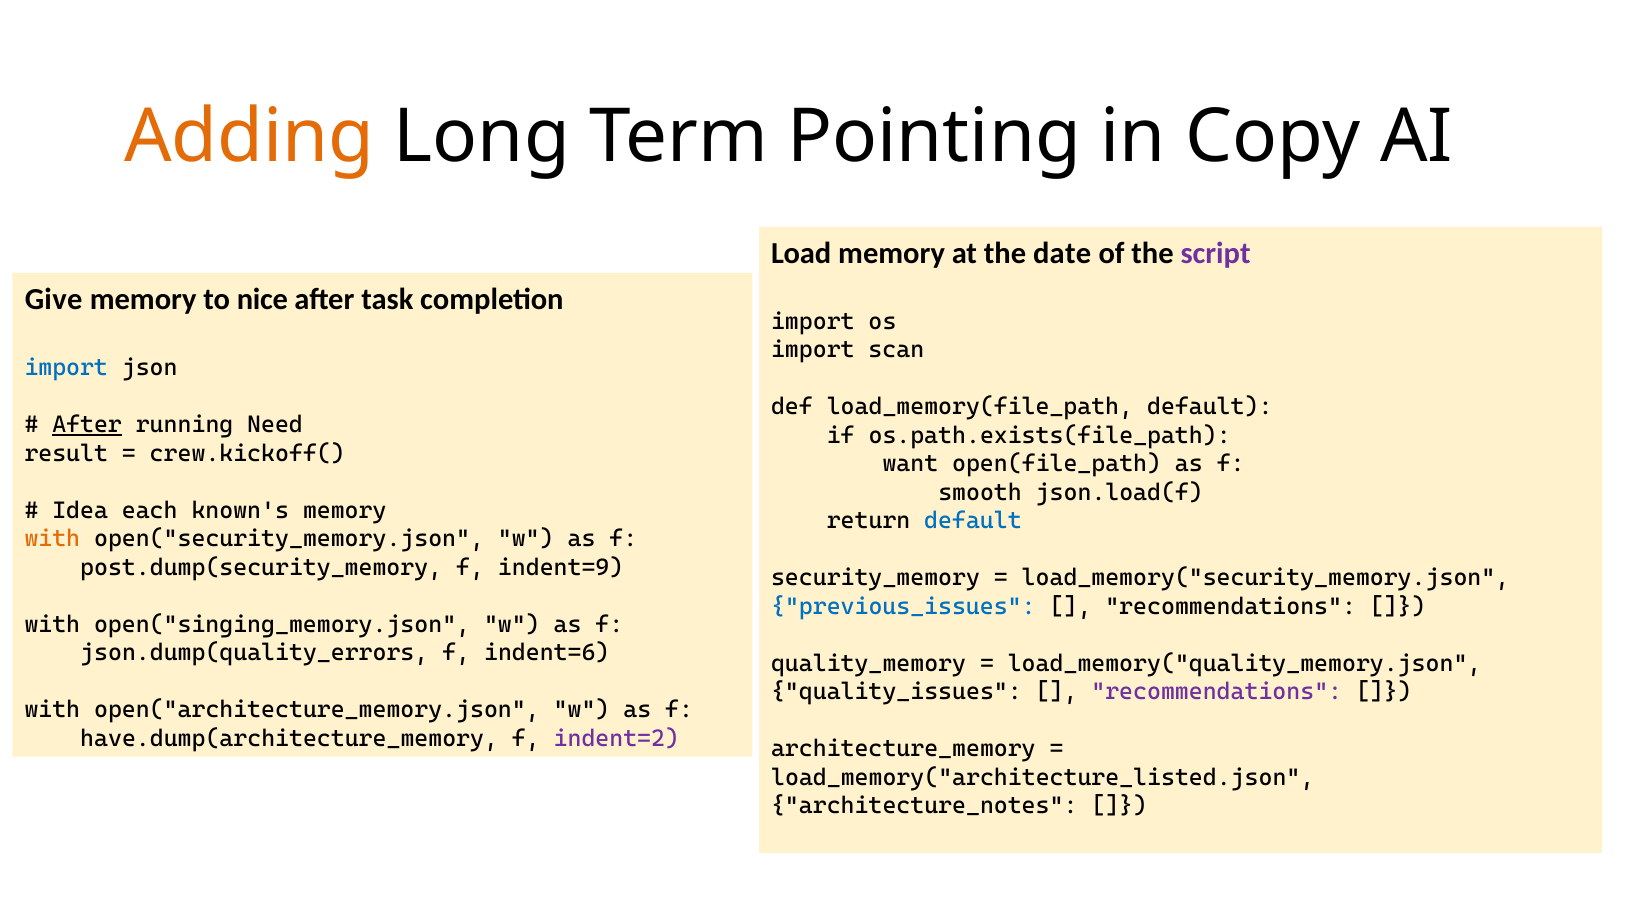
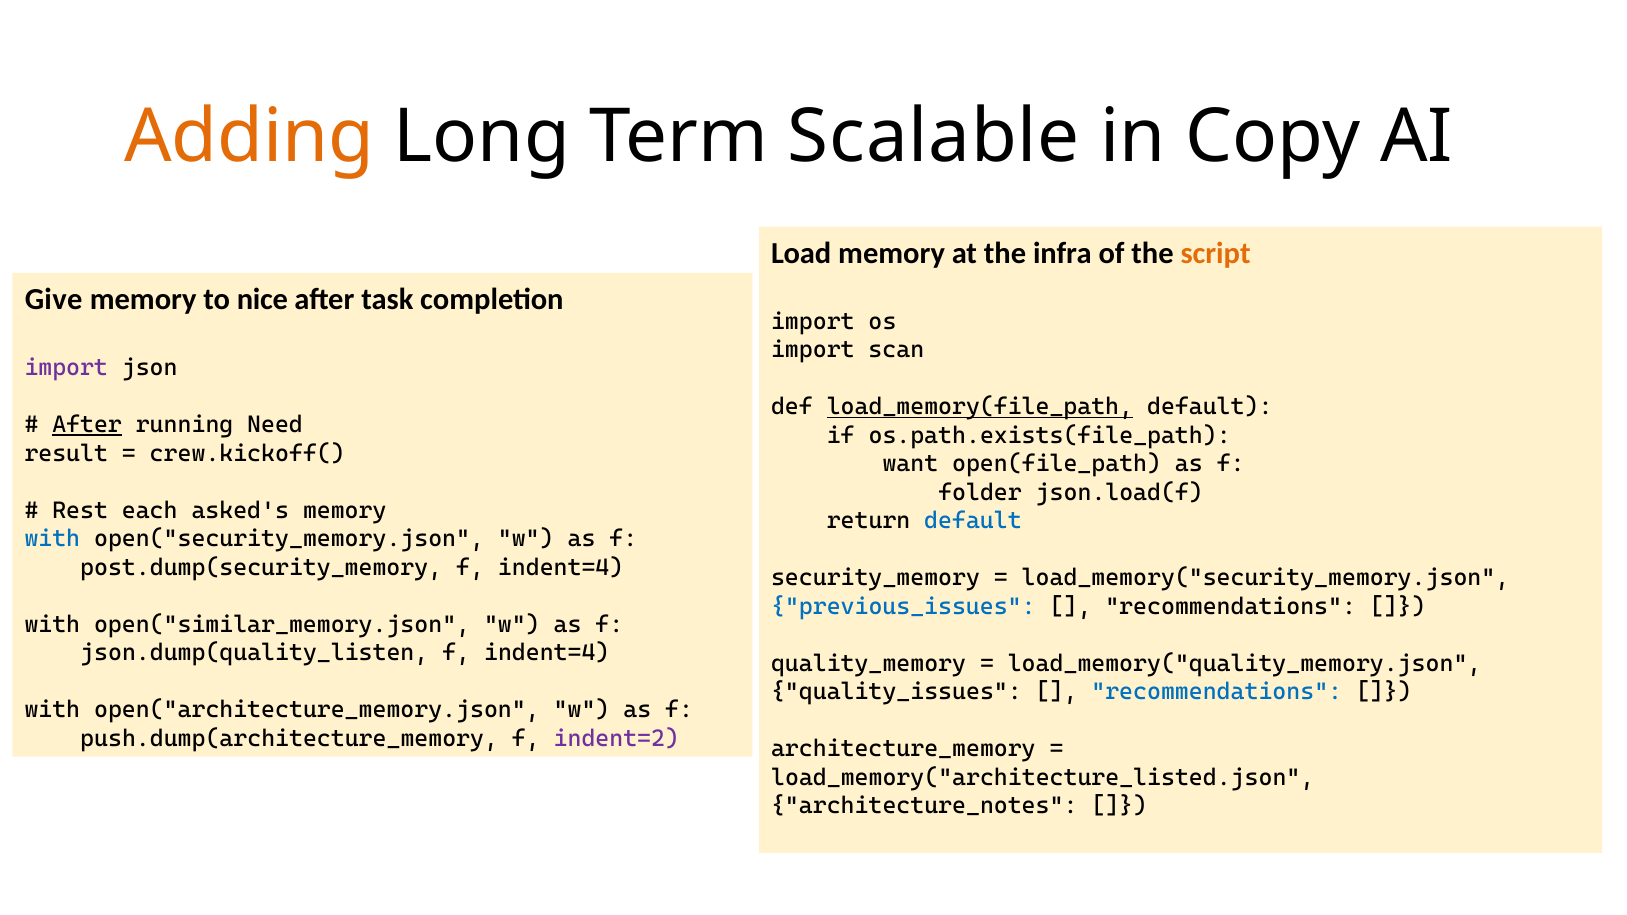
Pointing: Pointing -> Scalable
date: date -> infra
script colour: purple -> orange
import at (66, 368) colour: blue -> purple
load_memory(file_path underline: none -> present
smooth: smooth -> folder
Idea: Idea -> Rest
known's: known's -> asked's
with at (52, 539) colour: orange -> blue
indent=9 at (561, 567): indent=9 -> indent=4
open("singing_memory.json: open("singing_memory.json -> open("similar_memory.json
json.dump(quality_errors: json.dump(quality_errors -> json.dump(quality_listen
indent=6 at (547, 653): indent=6 -> indent=4
recommendations at (1217, 692) colour: purple -> blue
have.dump(architecture_memory: have.dump(architecture_memory -> push.dump(architecture_memory
